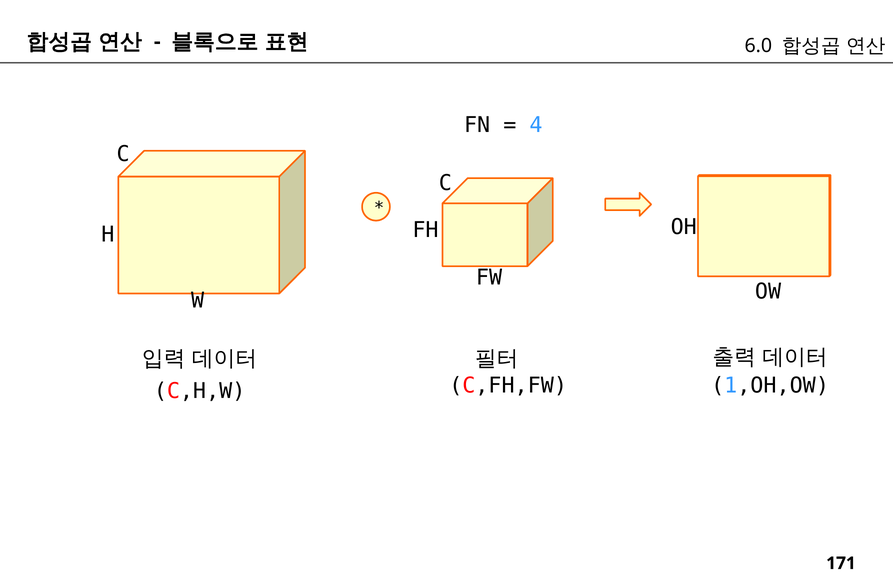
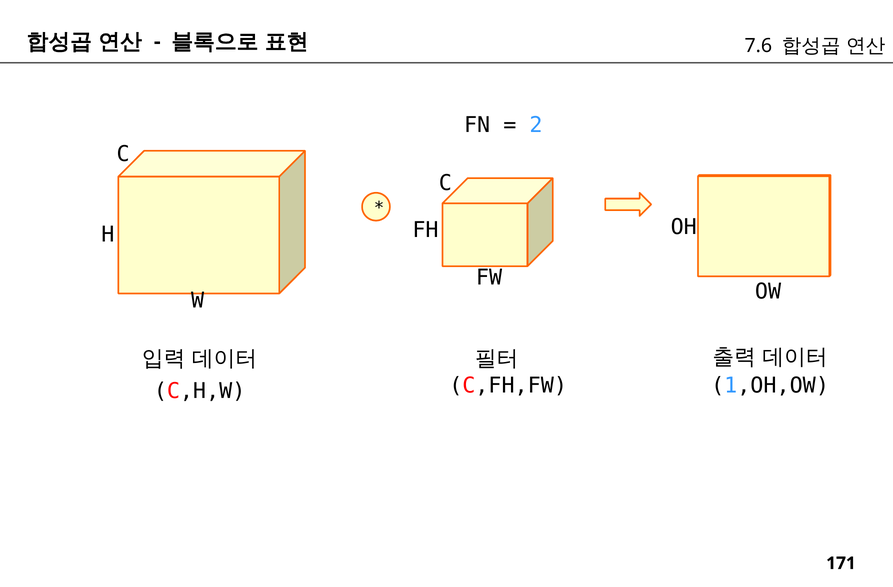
6.0: 6.0 -> 7.6
4: 4 -> 2
